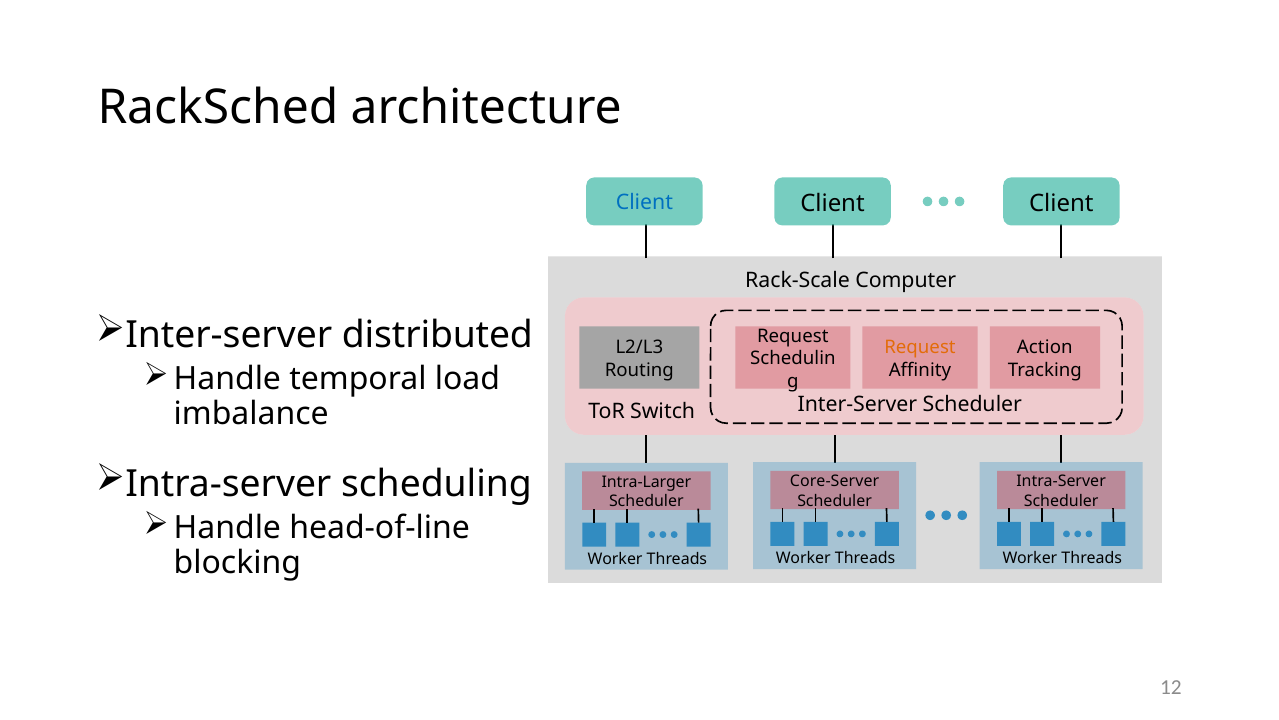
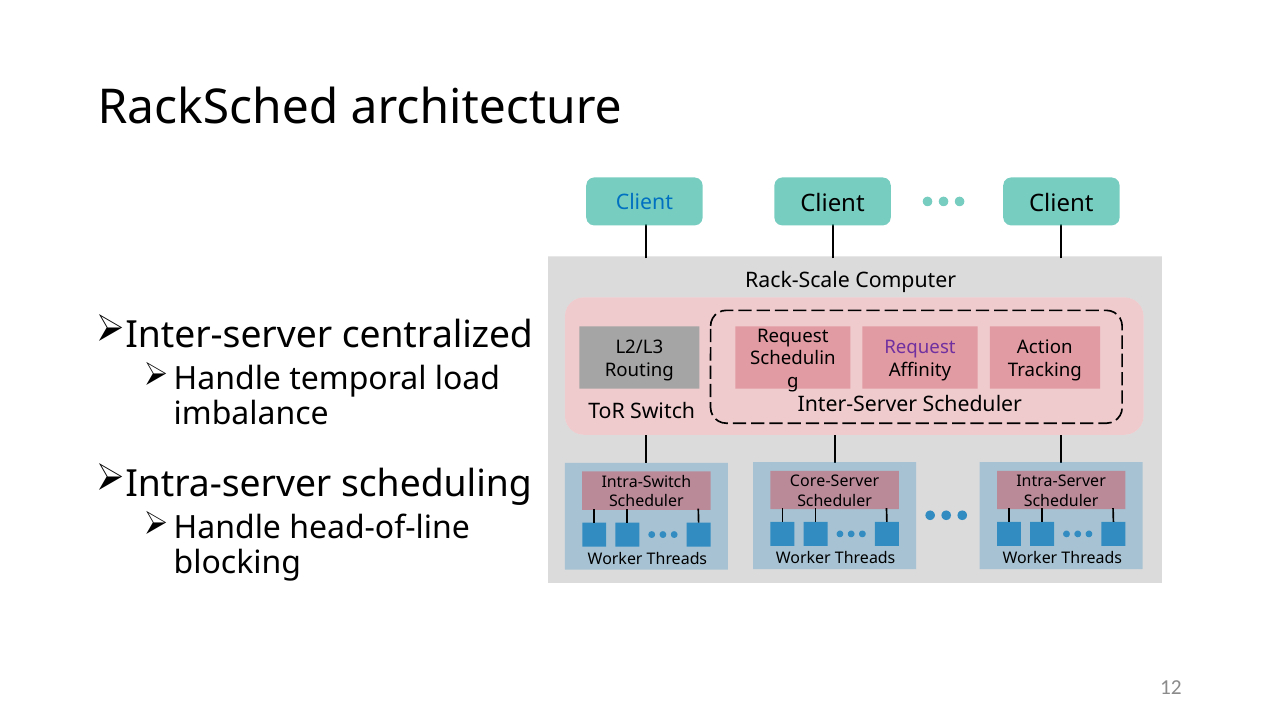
distributed: distributed -> centralized
Request at (920, 347) colour: orange -> purple
Intra-Larger: Intra-Larger -> Intra-Switch
